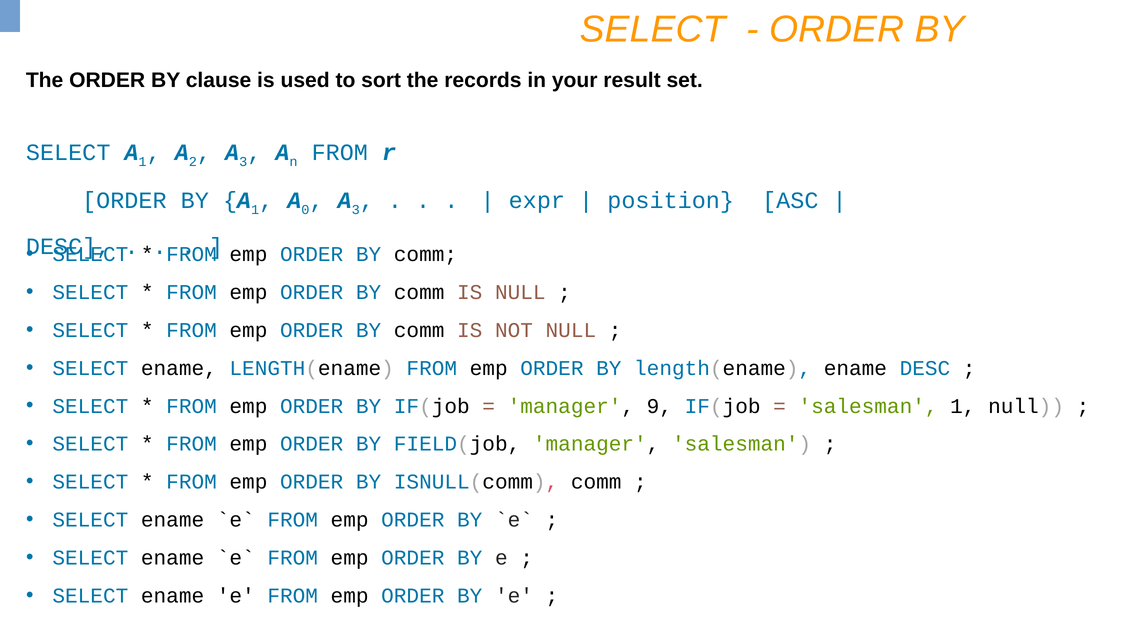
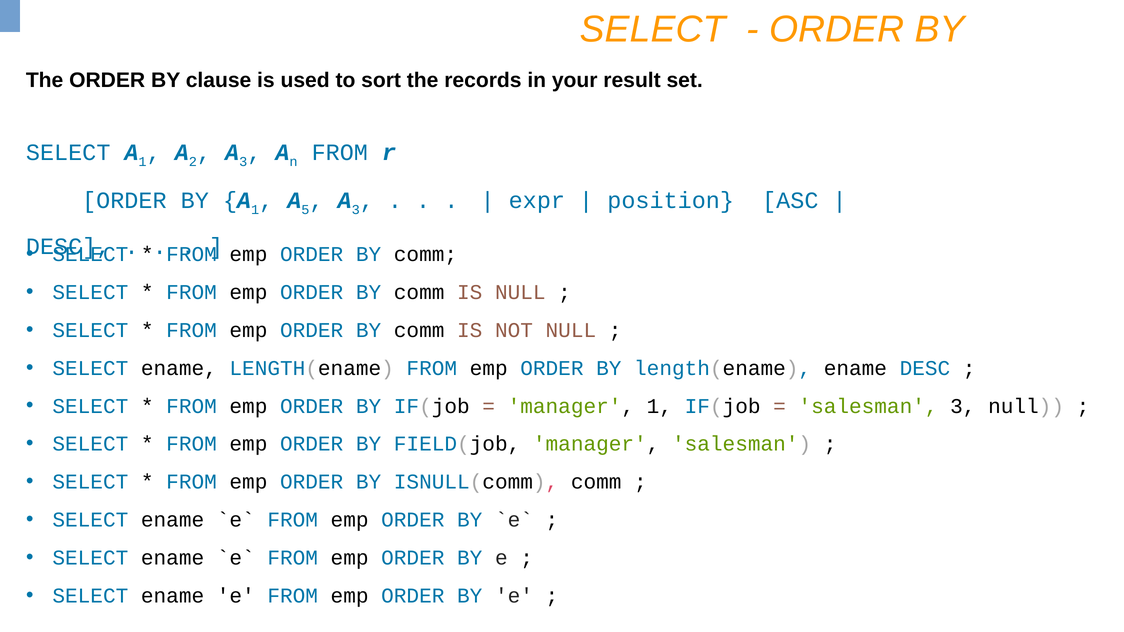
0: 0 -> 5
manager 9: 9 -> 1
salesman 1: 1 -> 3
